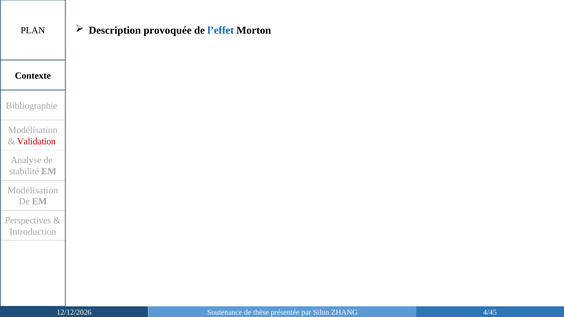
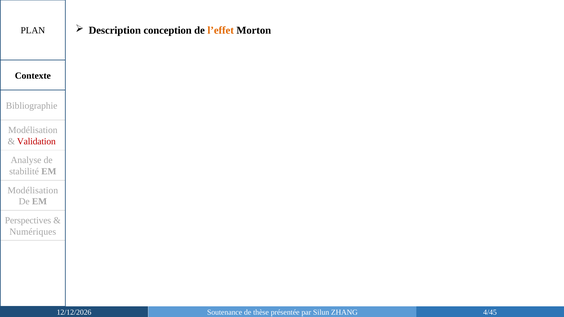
provoquée: provoquée -> conception
l’effet colour: blue -> orange
Introduction: Introduction -> Numériques
